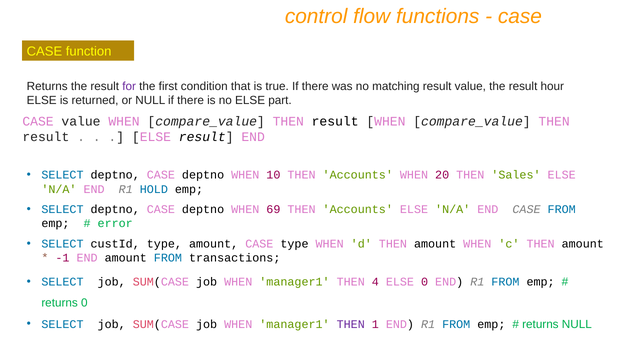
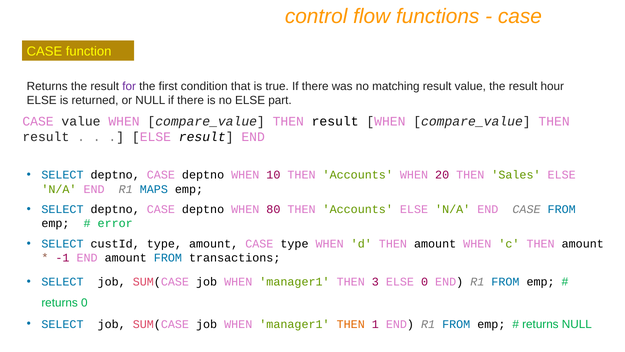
HOLD: HOLD -> MAPS
69: 69 -> 80
4: 4 -> 3
THEN at (351, 324) colour: purple -> orange
